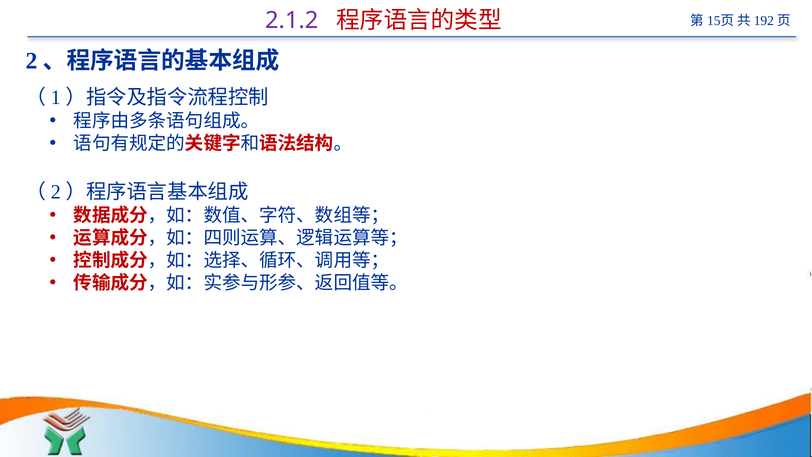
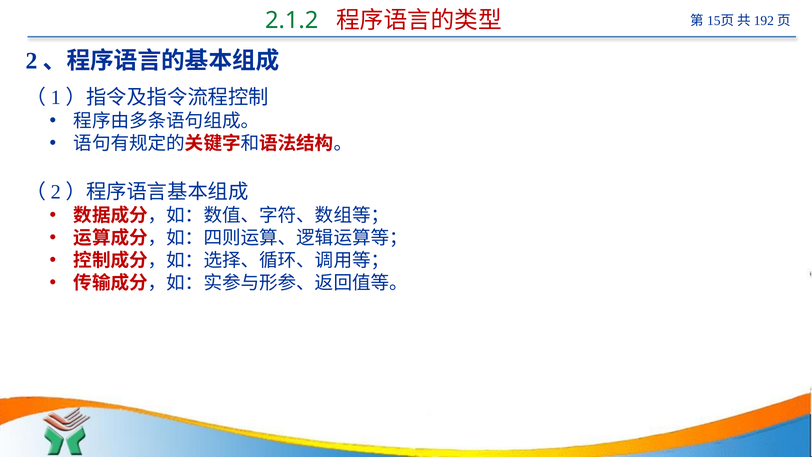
2.1.2 colour: purple -> green
